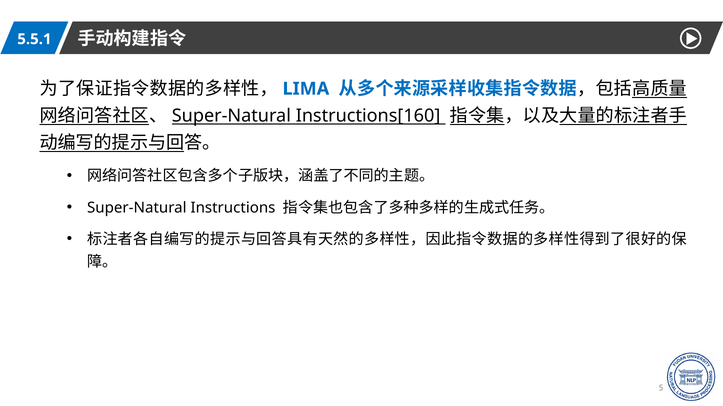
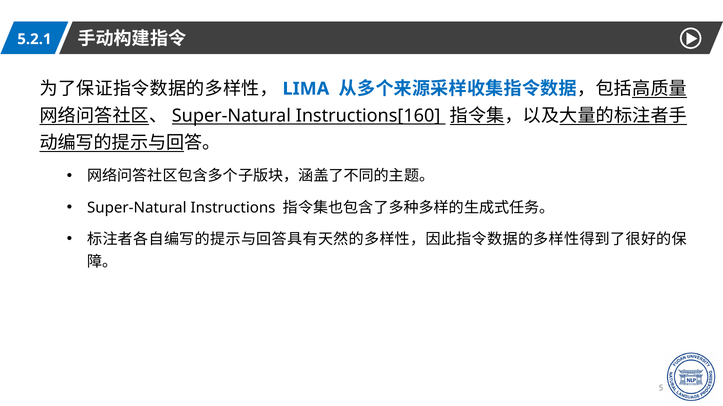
5.5.1: 5.5.1 -> 5.2.1
